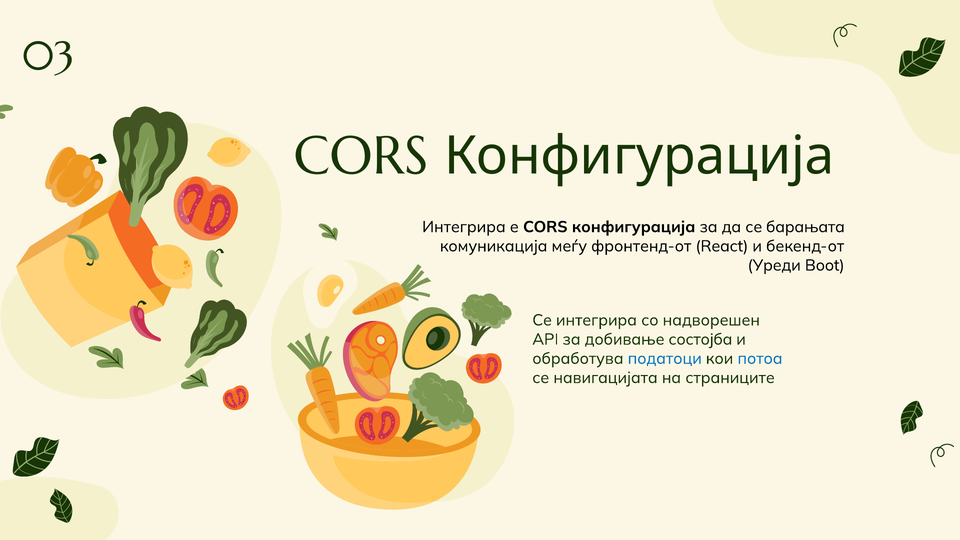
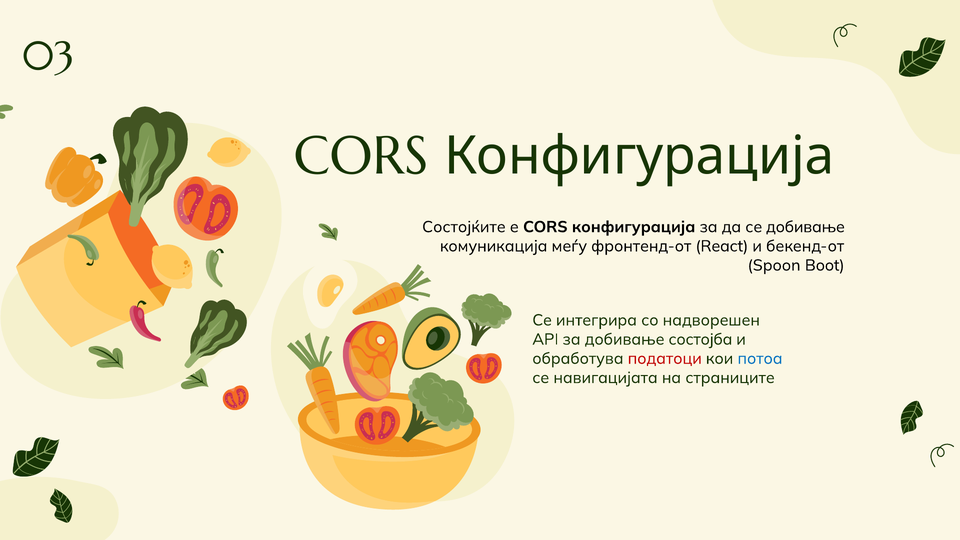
Интегрира at (464, 227): Интегрира -> Состојќите
се барањата: барањата -> добивање
Уреди: Уреди -> Spoon
податоци colour: blue -> red
